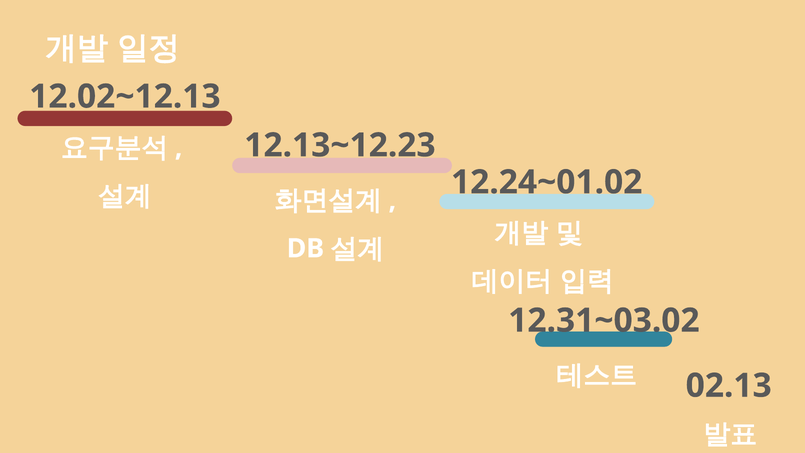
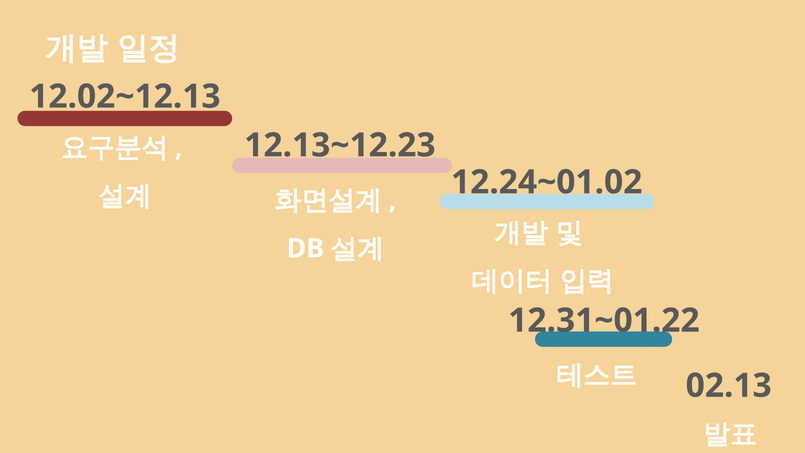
12.31~03.02: 12.31~03.02 -> 12.31~01.22
